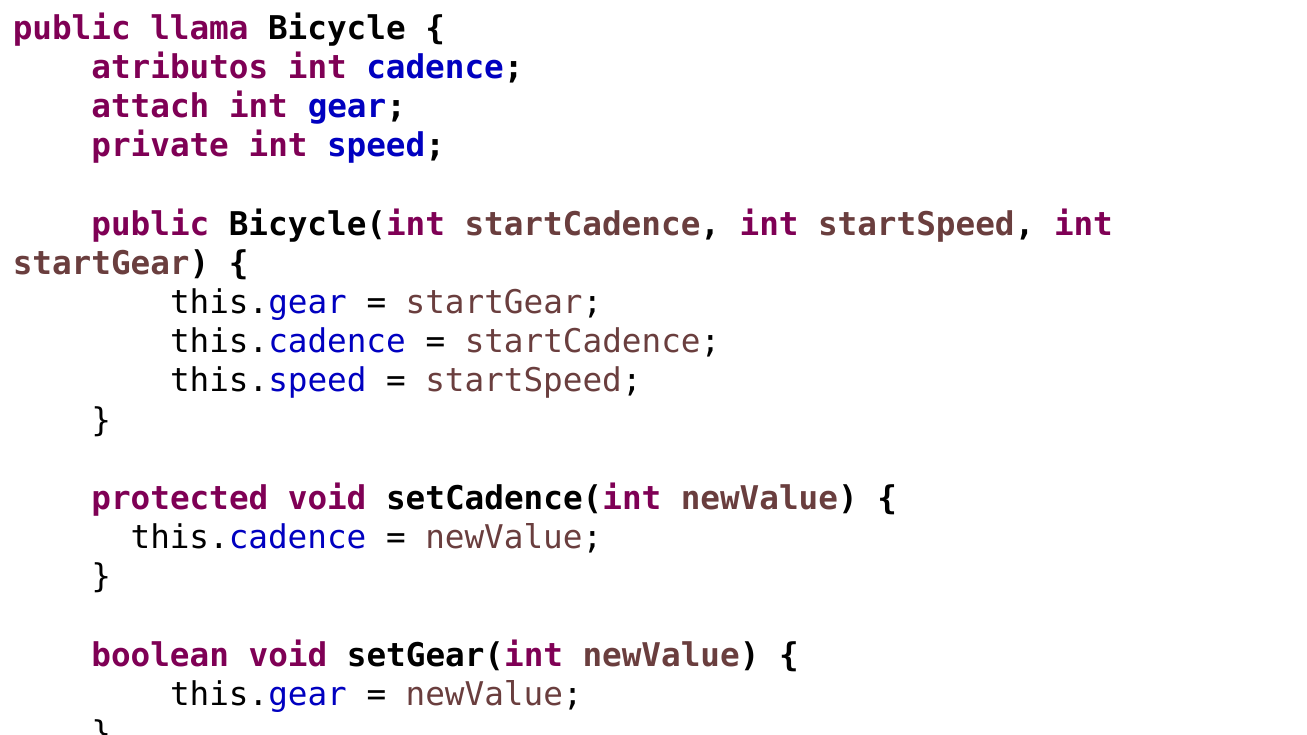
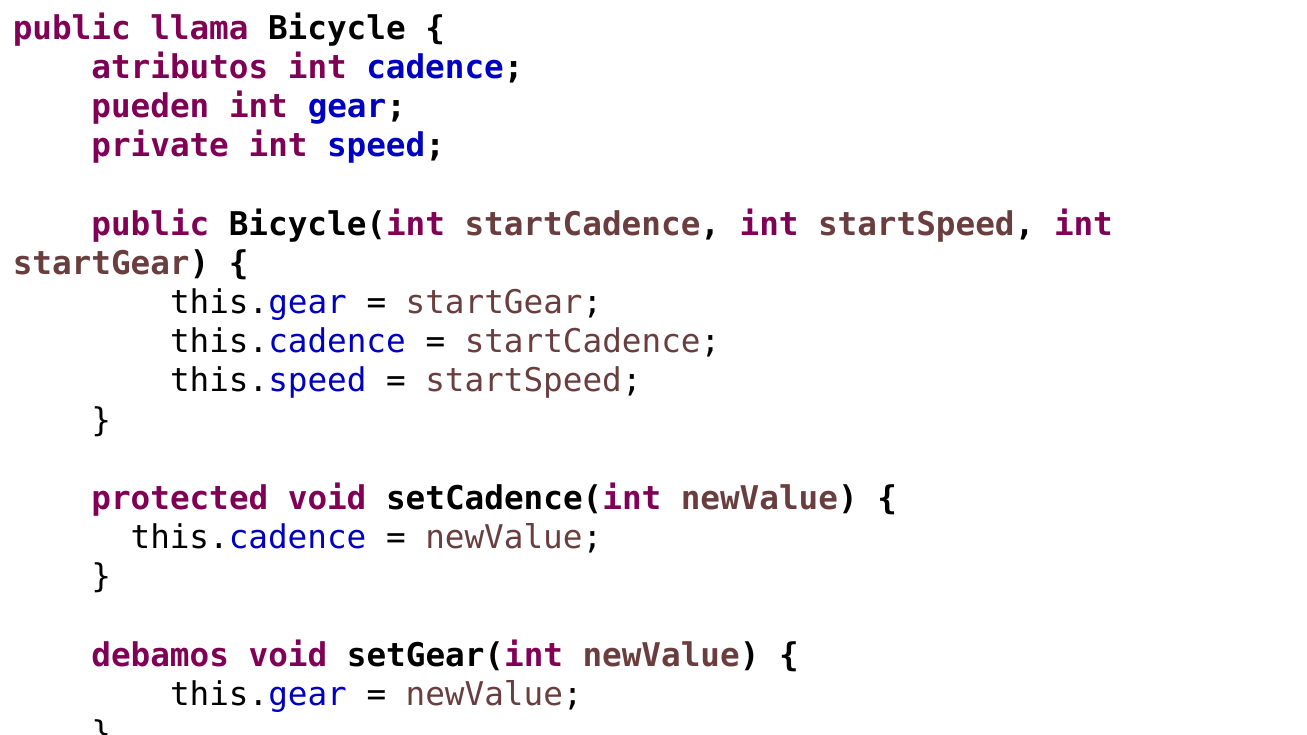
attach: attach -> pueden
boolean: boolean -> debamos
